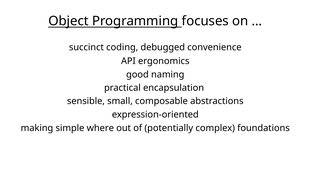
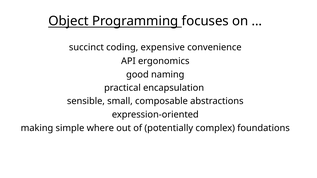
debugged: debugged -> expensive
